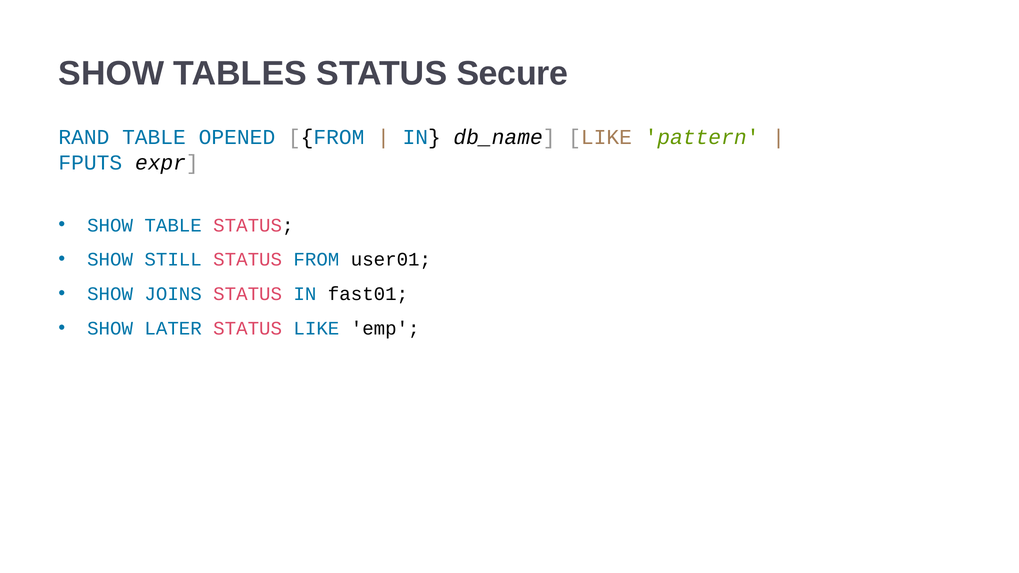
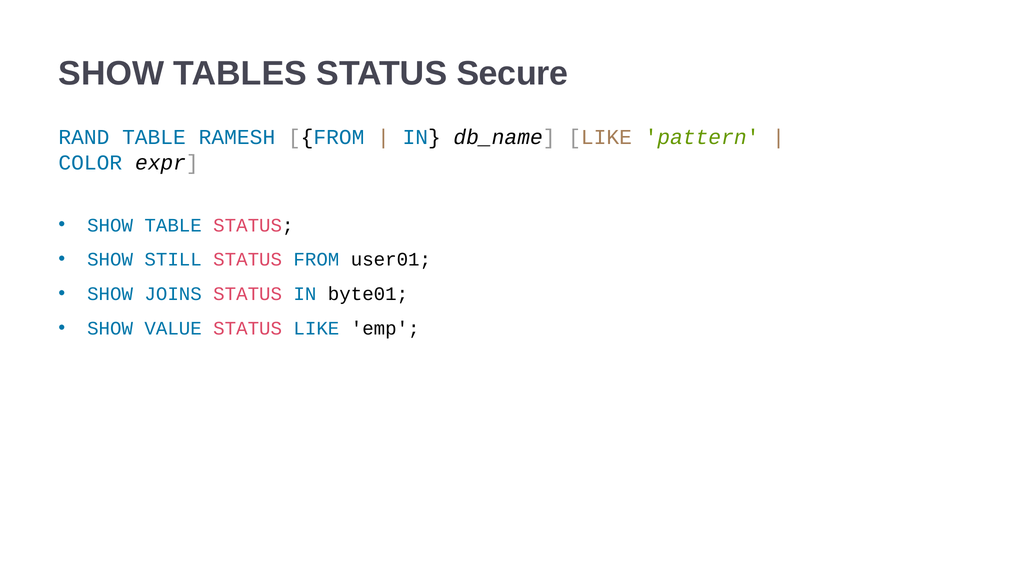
OPENED: OPENED -> RAMESH
FPUTS: FPUTS -> COLOR
fast01: fast01 -> byte01
LATER: LATER -> VALUE
